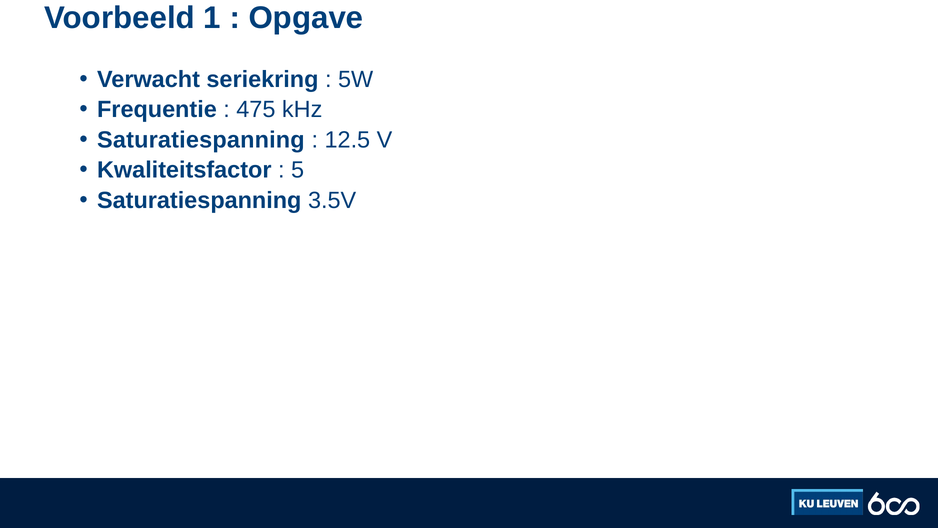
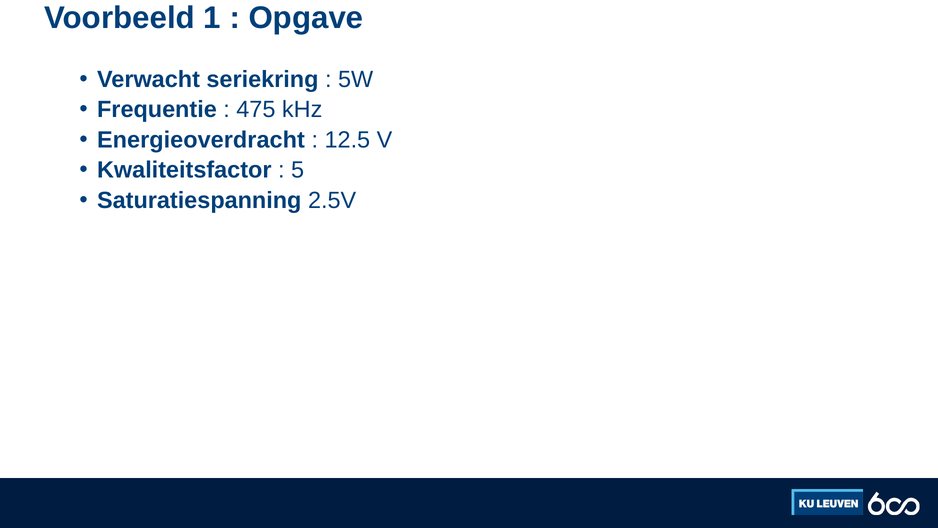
Saturatiespanning at (201, 140): Saturatiespanning -> Energieoverdracht
3.5V: 3.5V -> 2.5V
